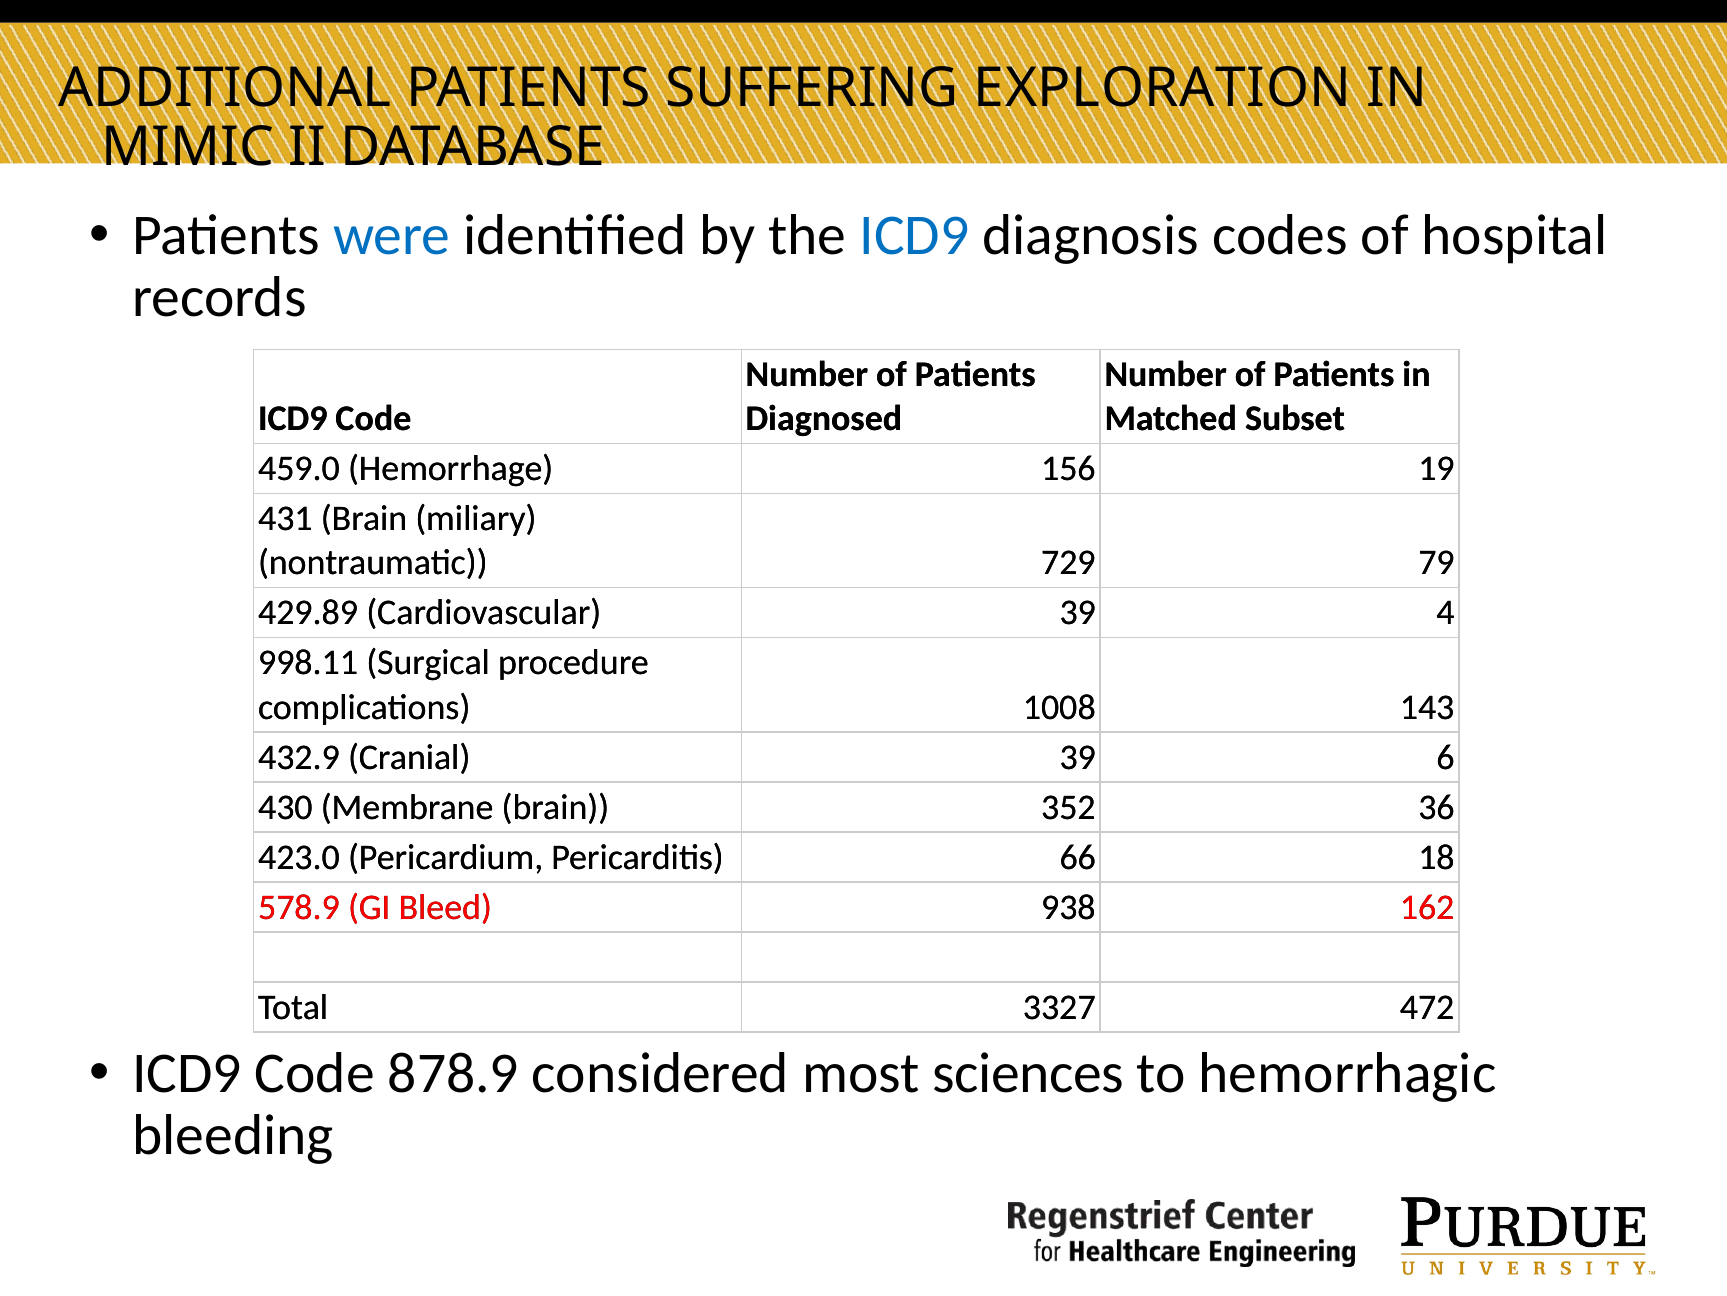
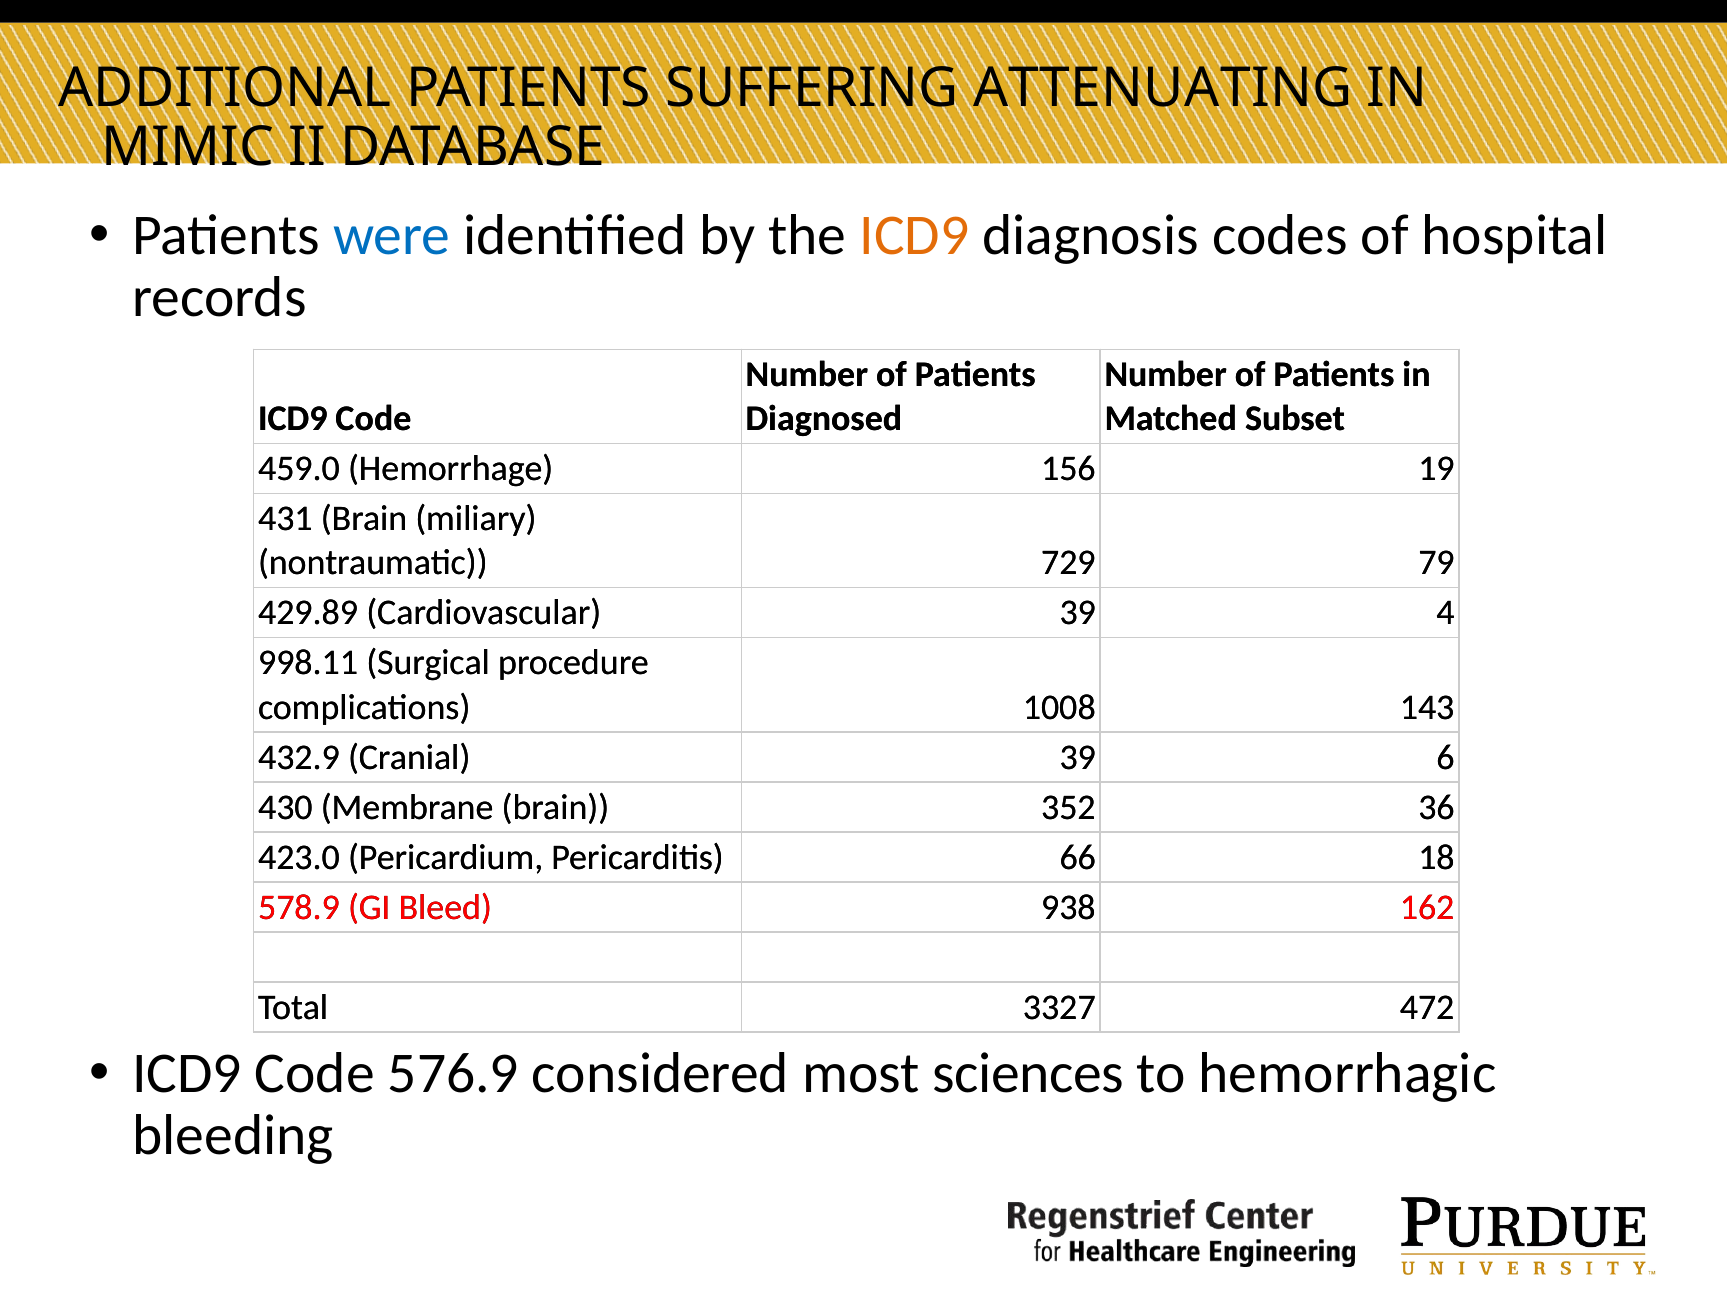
EXPLORATION: EXPLORATION -> ATTENUATING
ICD9 at (914, 235) colour: blue -> orange
878.9: 878.9 -> 576.9
